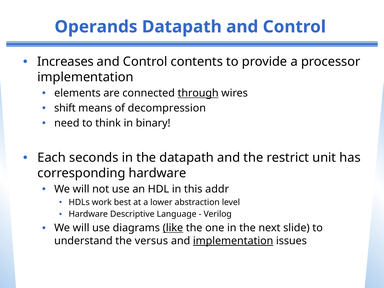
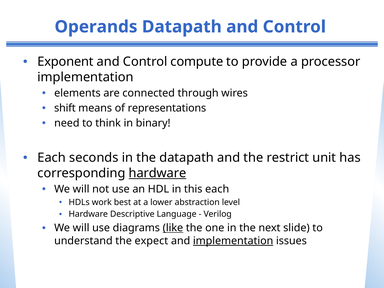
Increases: Increases -> Exponent
contents: contents -> compute
through underline: present -> none
decompression: decompression -> representations
hardware at (158, 173) underline: none -> present
this addr: addr -> each
versus: versus -> expect
